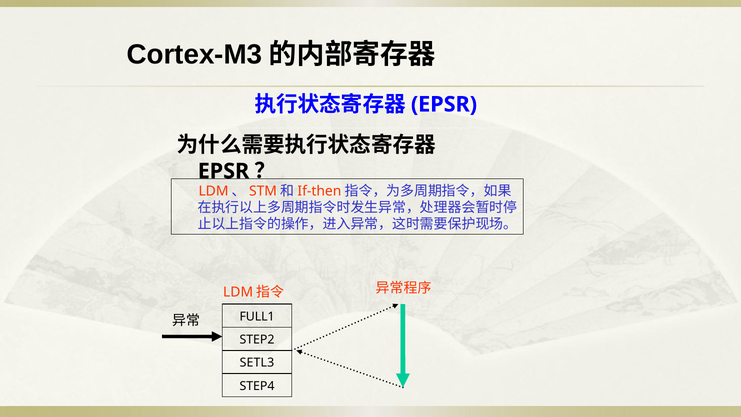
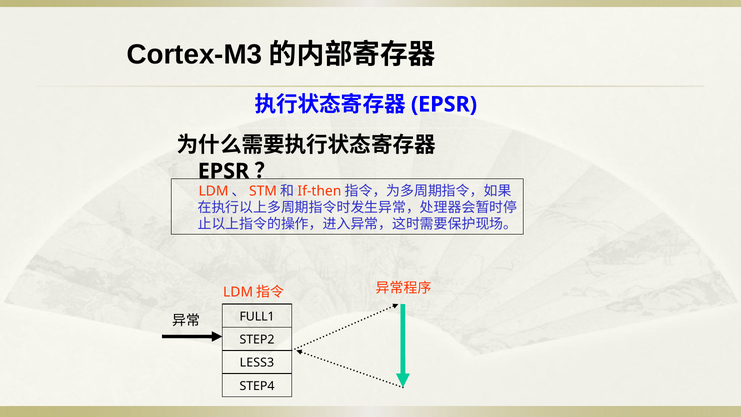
SETL3: SETL3 -> LESS3
